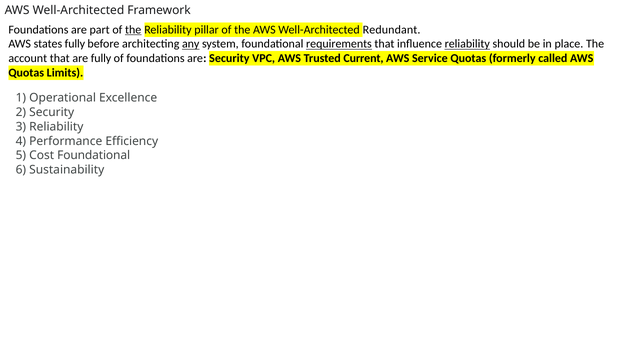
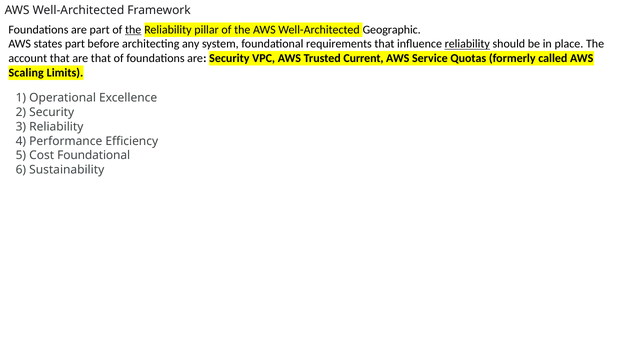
Redundant: Redundant -> Geographic
states fully: fully -> part
any underline: present -> none
requirements underline: present -> none
are fully: fully -> that
Quotas at (26, 73): Quotas -> Scaling
